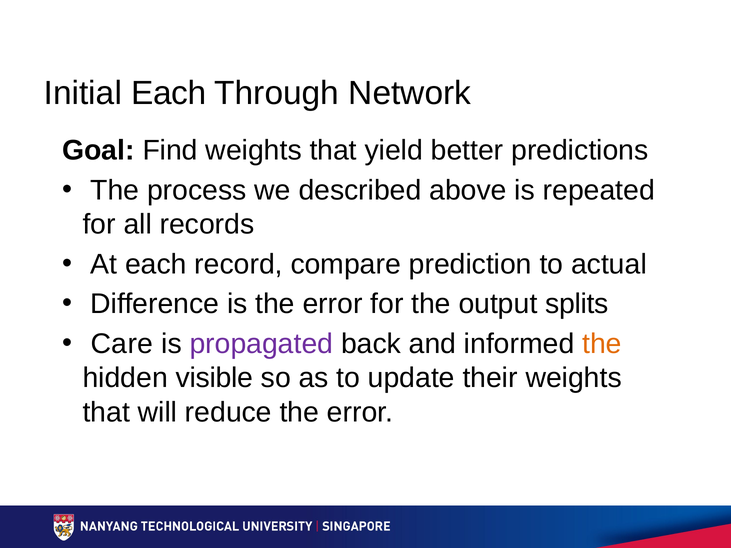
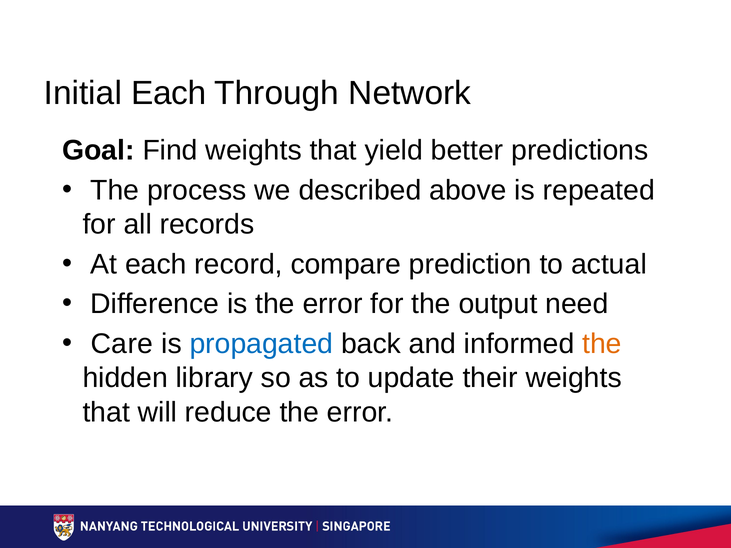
splits: splits -> need
propagated colour: purple -> blue
visible: visible -> library
